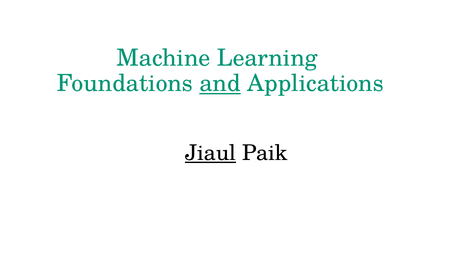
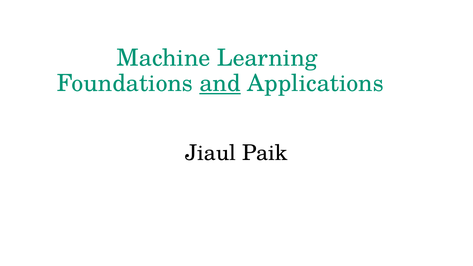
Jiaul underline: present -> none
